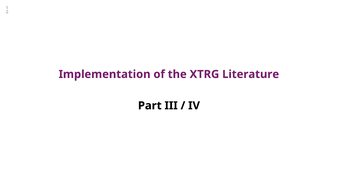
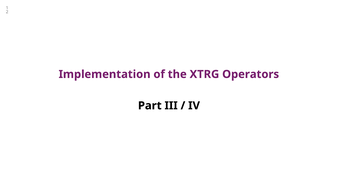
Literature: Literature -> Operators
